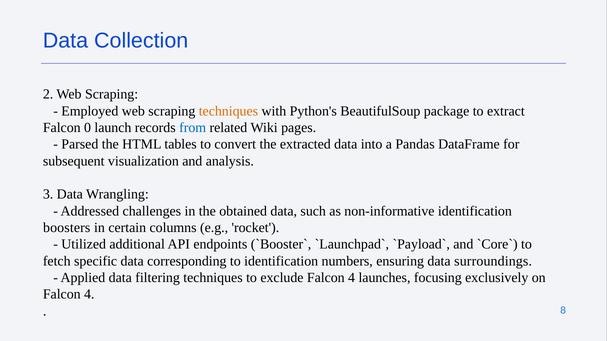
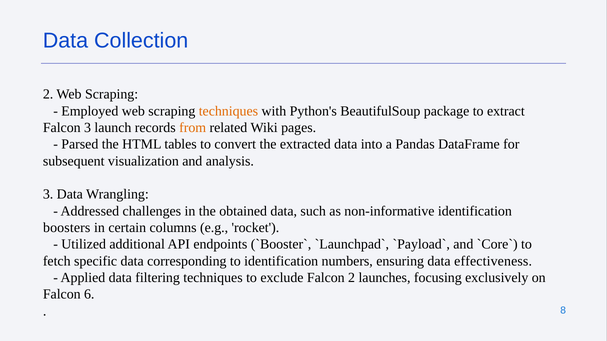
Falcon 0: 0 -> 3
from colour: blue -> orange
surroundings: surroundings -> effectiveness
exclude Falcon 4: 4 -> 2
4 at (89, 295): 4 -> 6
